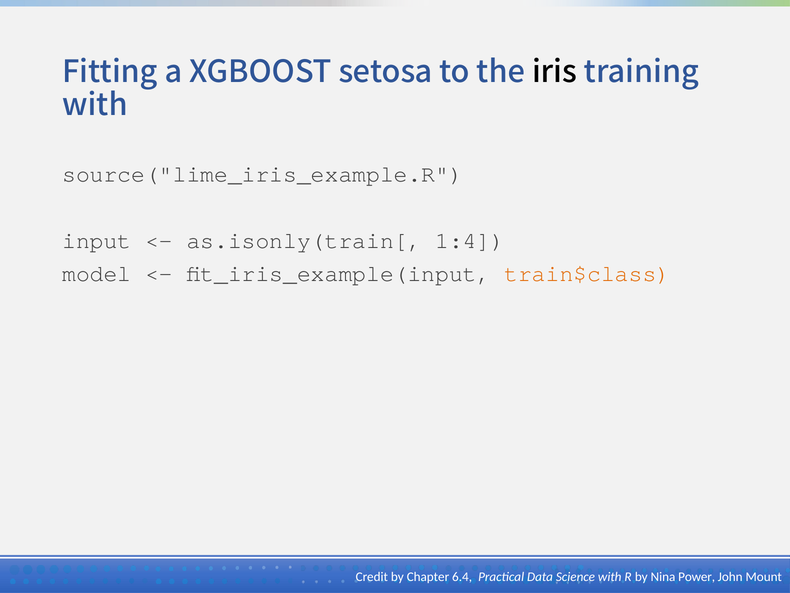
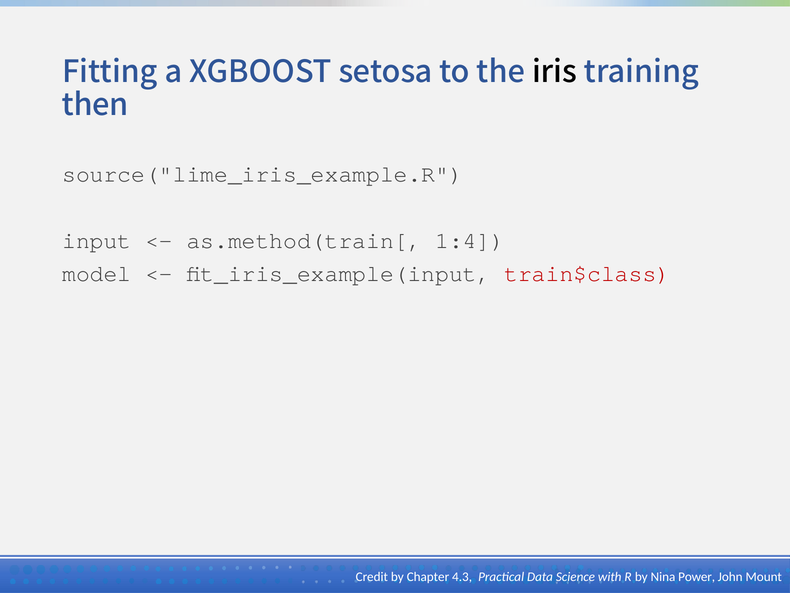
with at (95, 105): with -> then
as.isonly(train[: as.isonly(train[ -> as.method(train[
train$class colour: orange -> red
6.4: 6.4 -> 4.3
